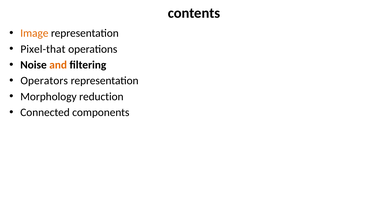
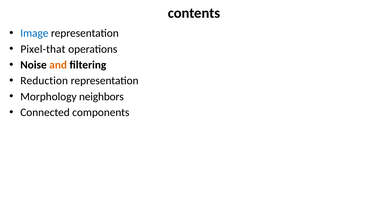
Image colour: orange -> blue
Operators: Operators -> Reduction
reduction: reduction -> neighbors
